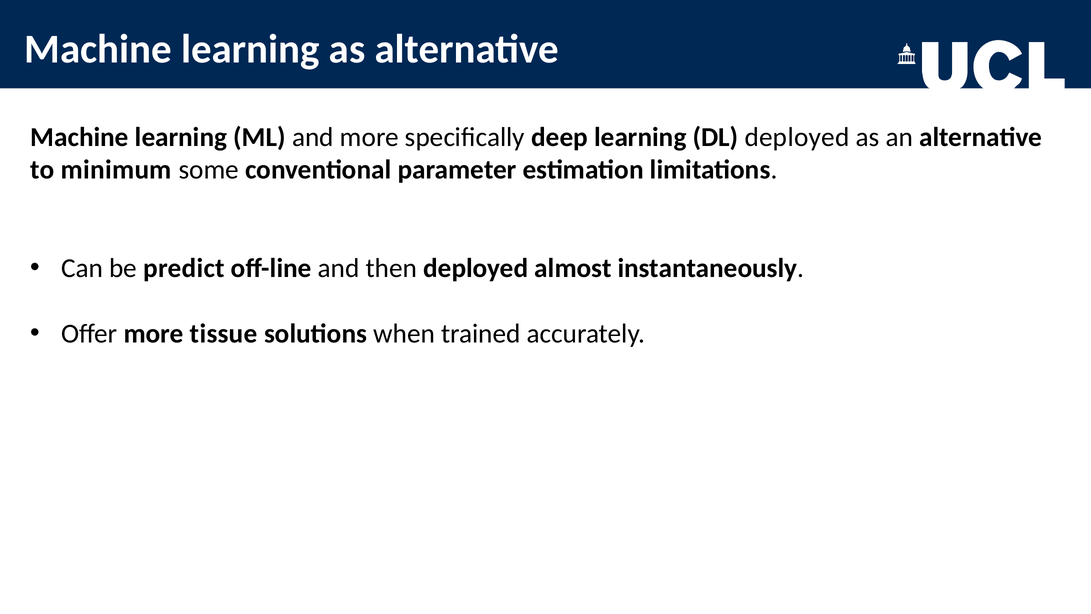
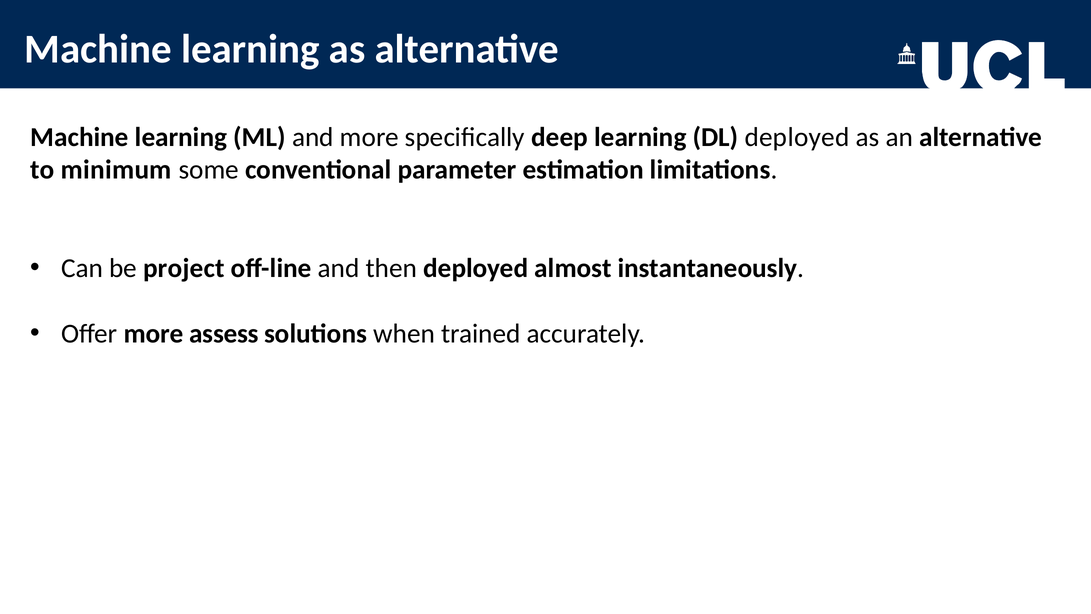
predict: predict -> project
tissue: tissue -> assess
